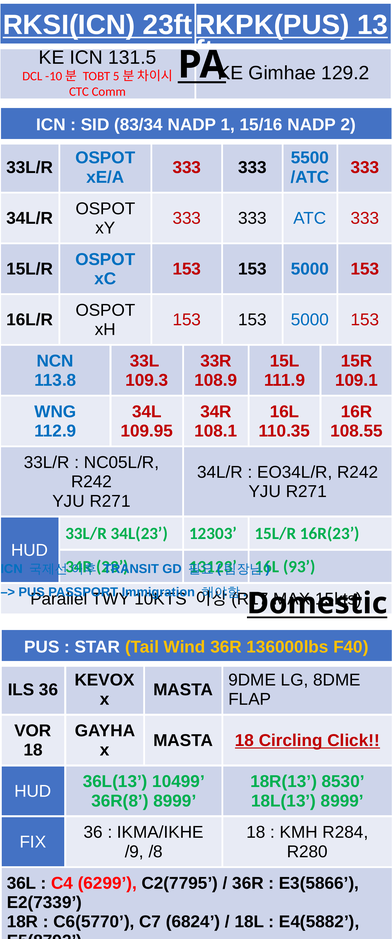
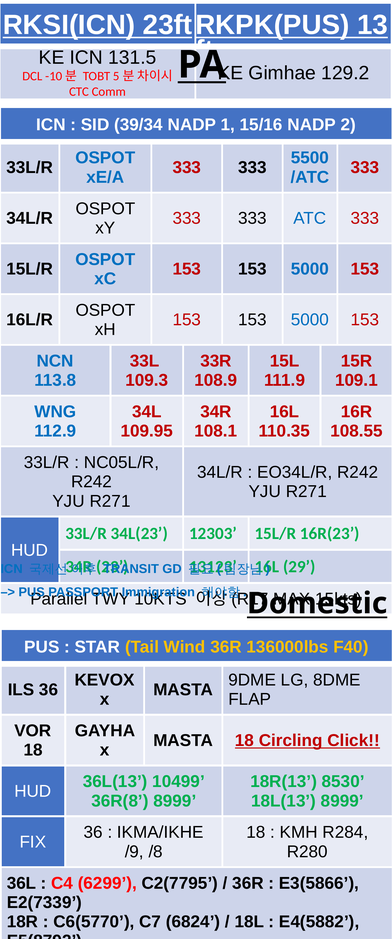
83/34: 83/34 -> 39/34
93: 93 -> 29
